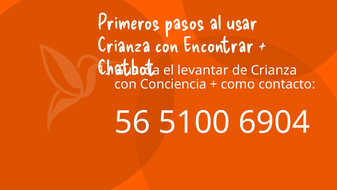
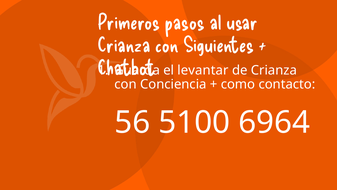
Encontrar: Encontrar -> Siguientes
6904: 6904 -> 6964
